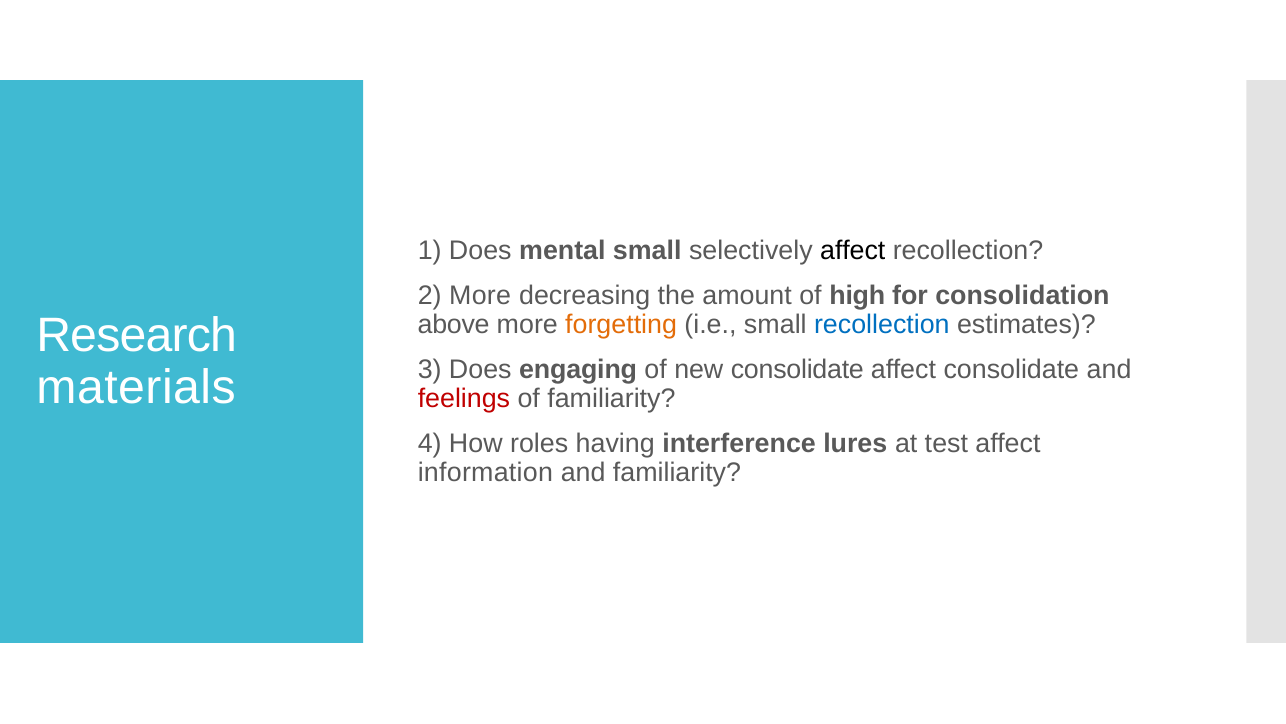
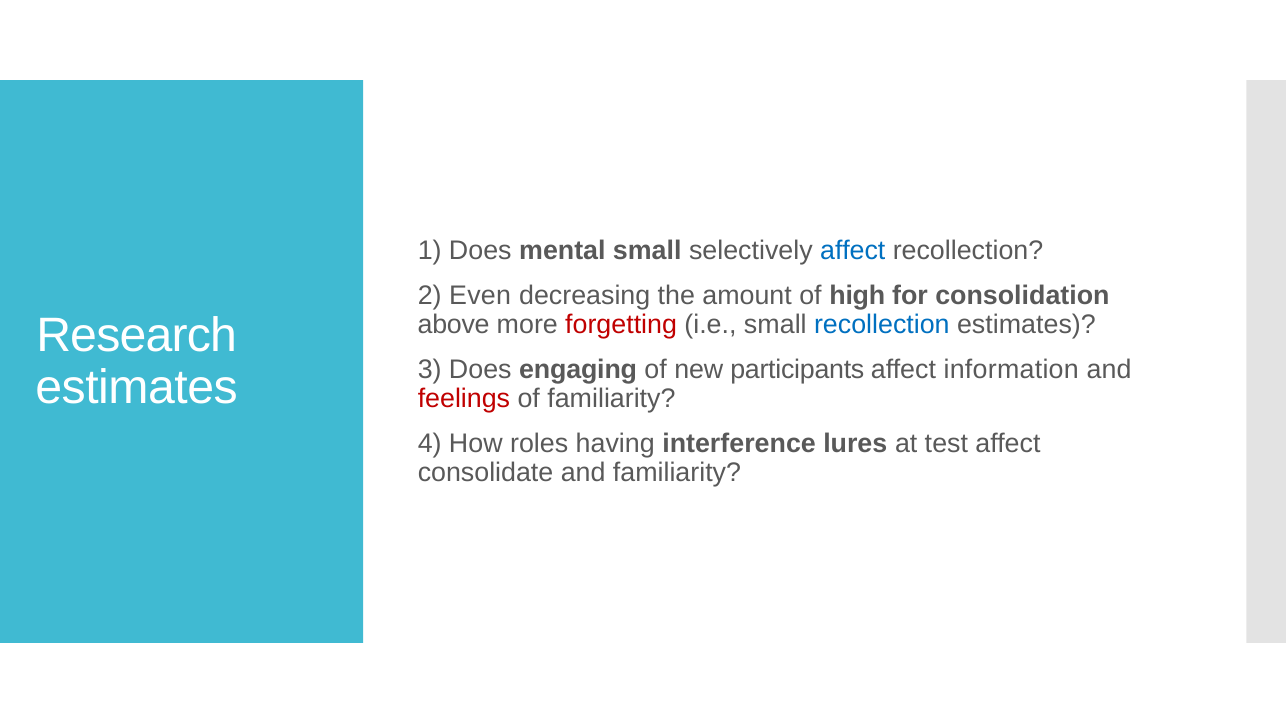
affect at (853, 250) colour: black -> blue
2 More: More -> Even
forgetting colour: orange -> red
new consolidate: consolidate -> participants
affect consolidate: consolidate -> information
materials at (136, 387): materials -> estimates
information: information -> consolidate
